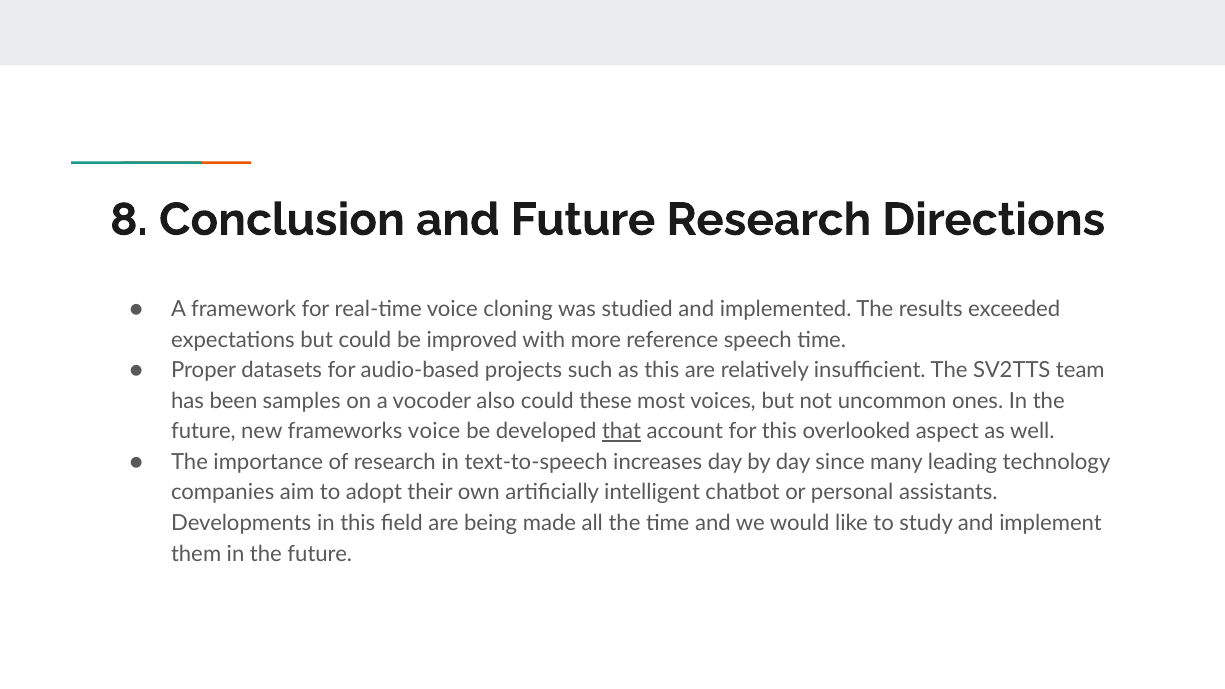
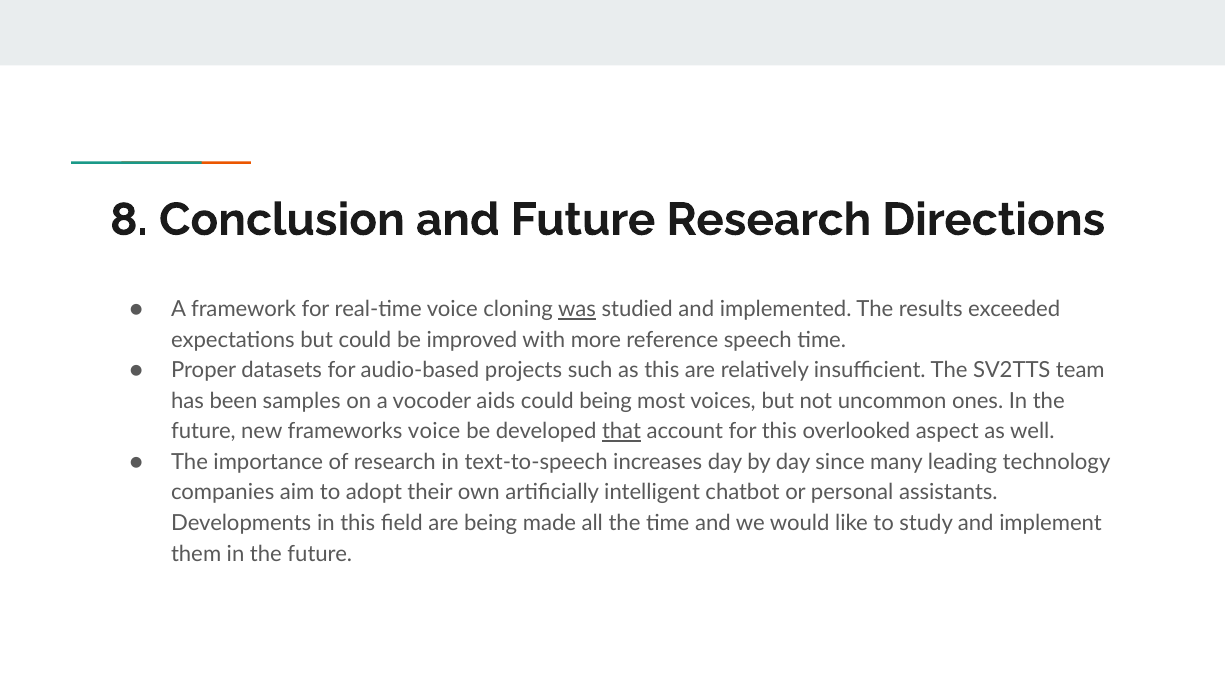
was underline: none -> present
also: also -> aids
could these: these -> being
